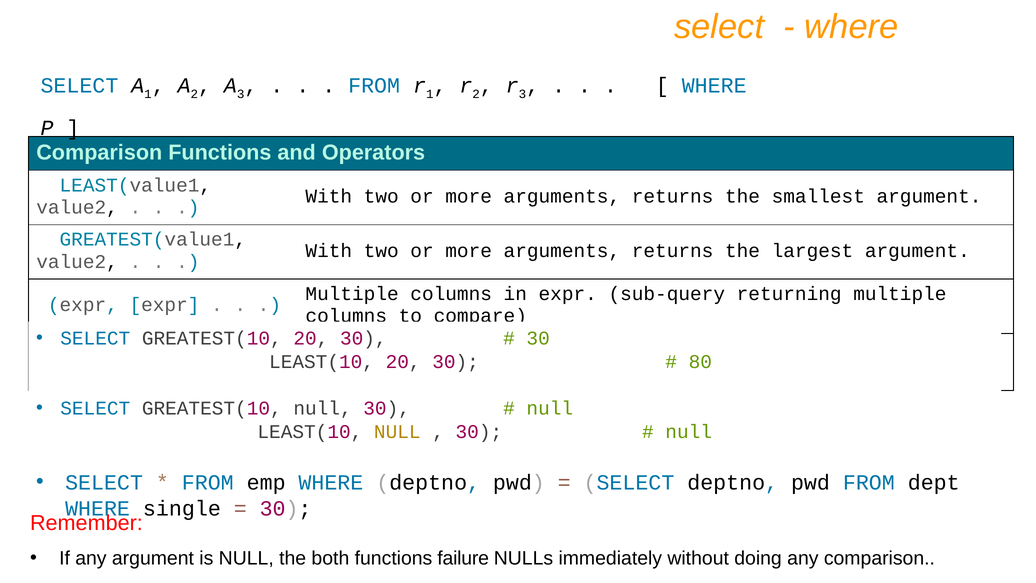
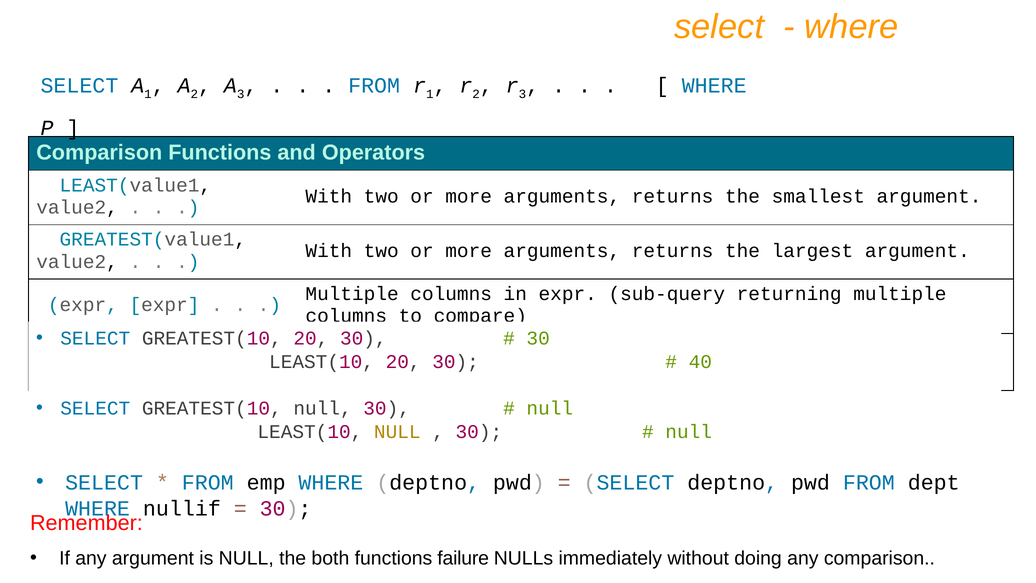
80: 80 -> 40
single: single -> nullif
